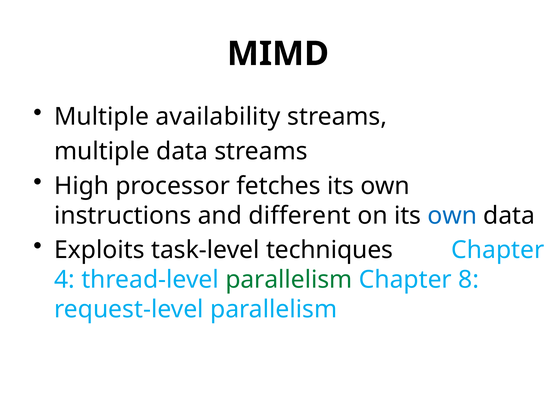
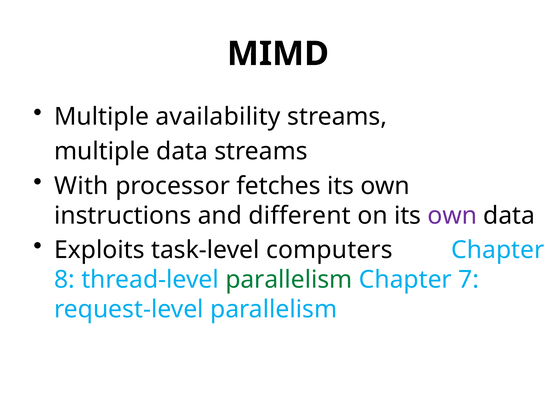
High: High -> With
own at (452, 216) colour: blue -> purple
techniques: techniques -> computers
4: 4 -> 8
8: 8 -> 7
